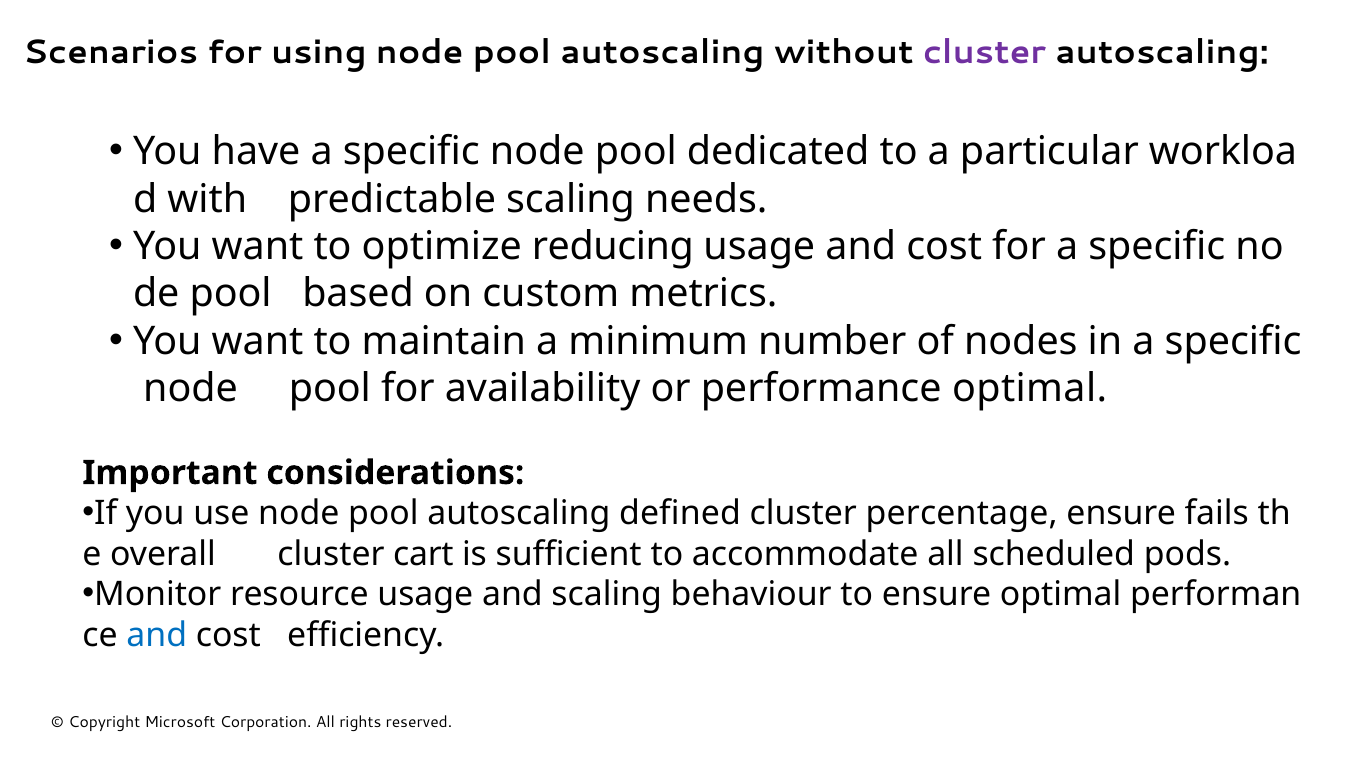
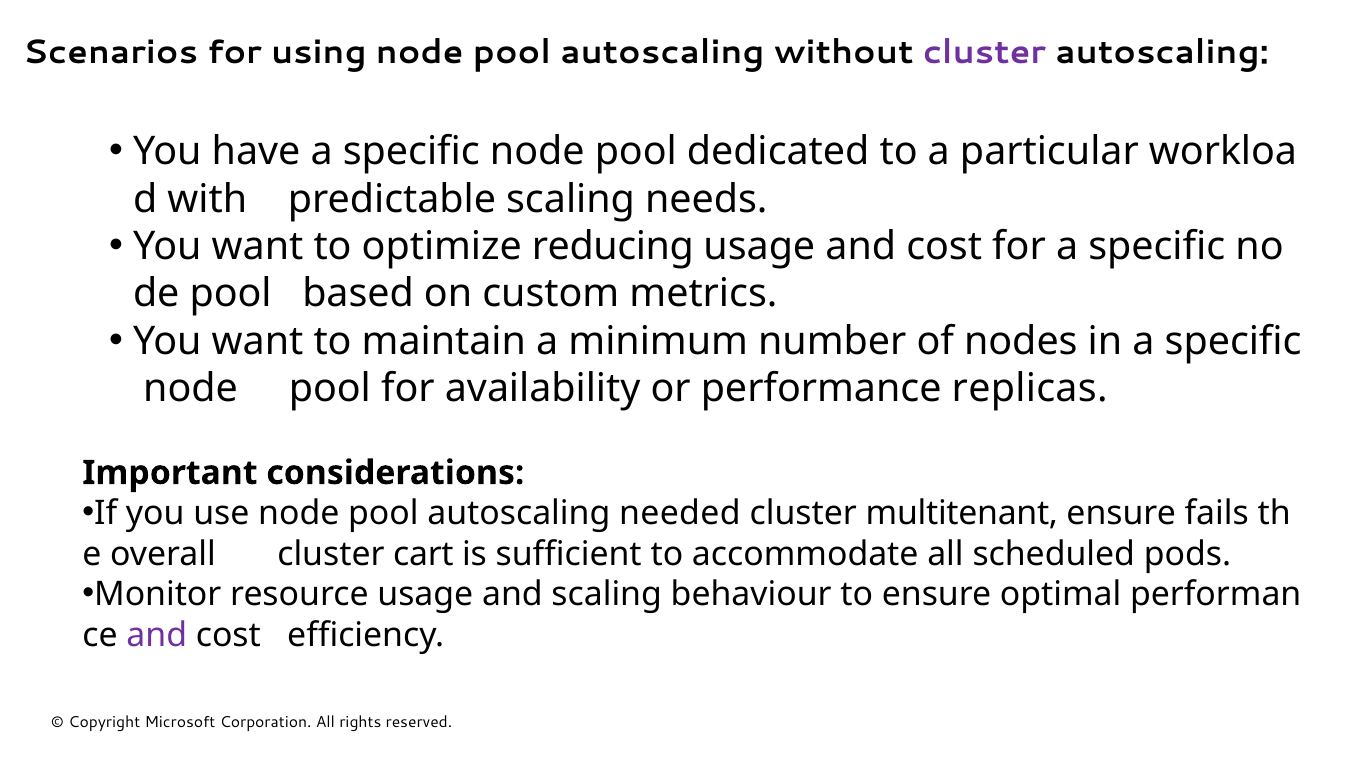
performance optimal: optimal -> replicas
defined: defined -> needed
percentage: percentage -> multitenant
and at (157, 635) colour: blue -> purple
